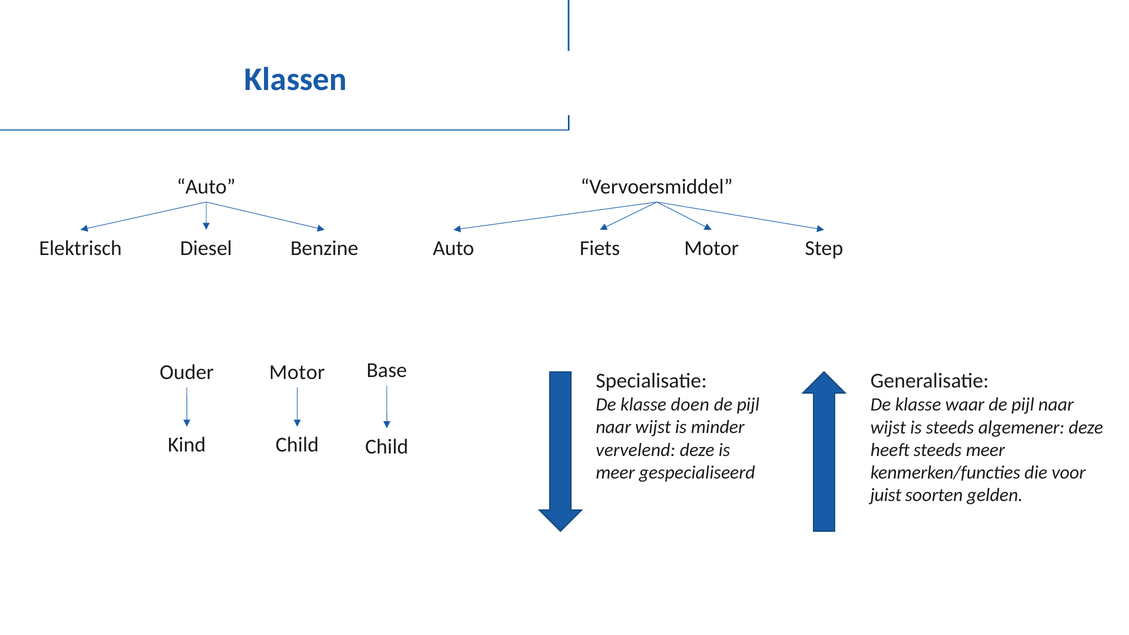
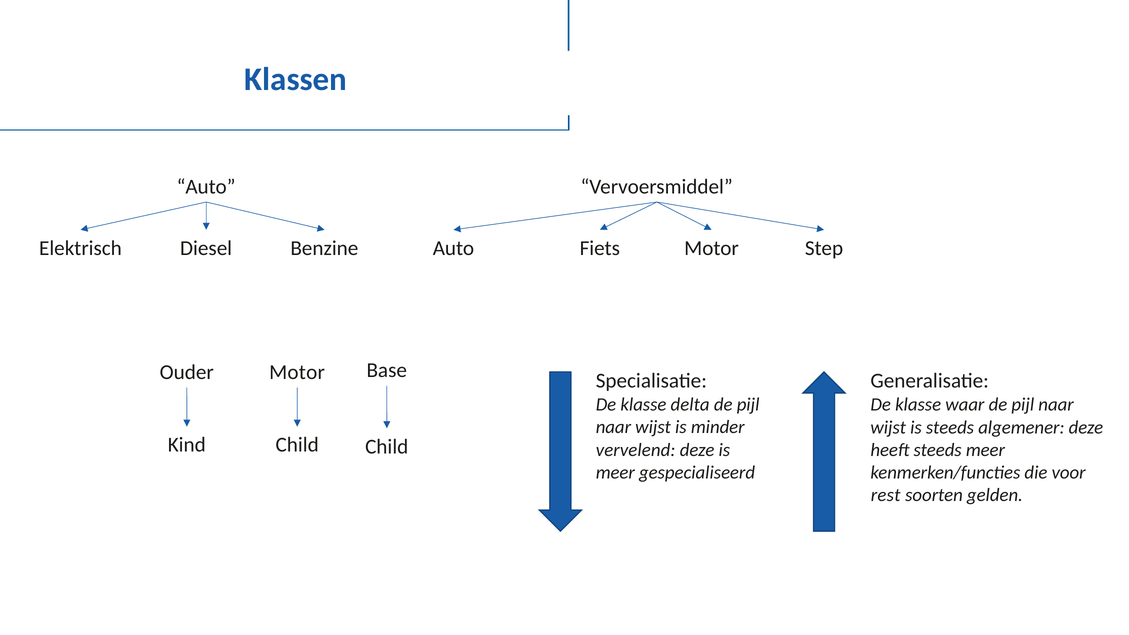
doen: doen -> delta
juist: juist -> rest
